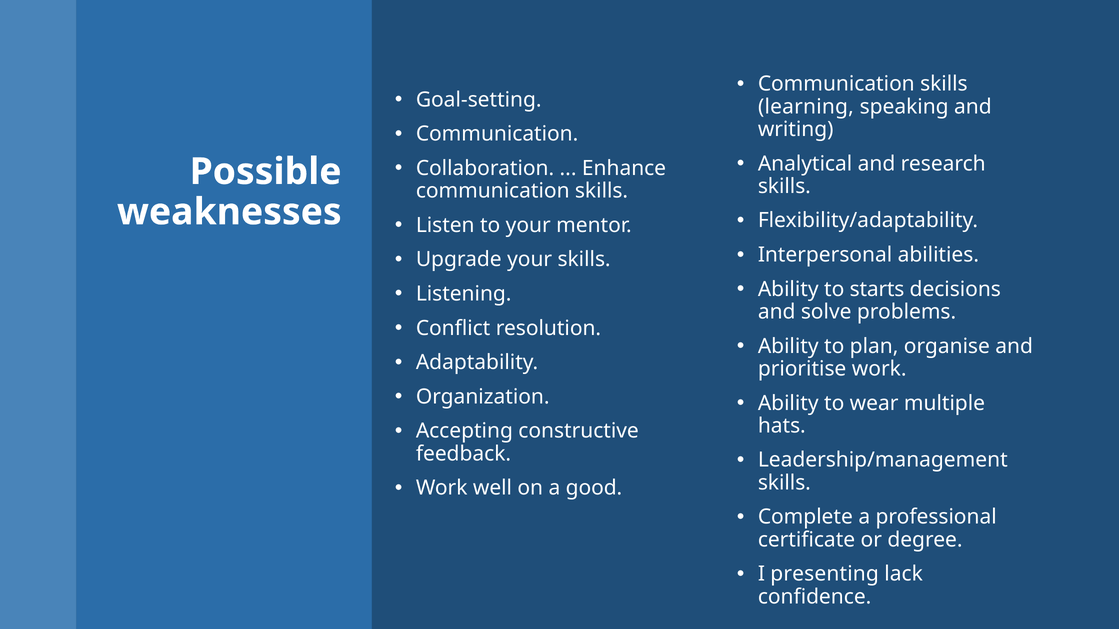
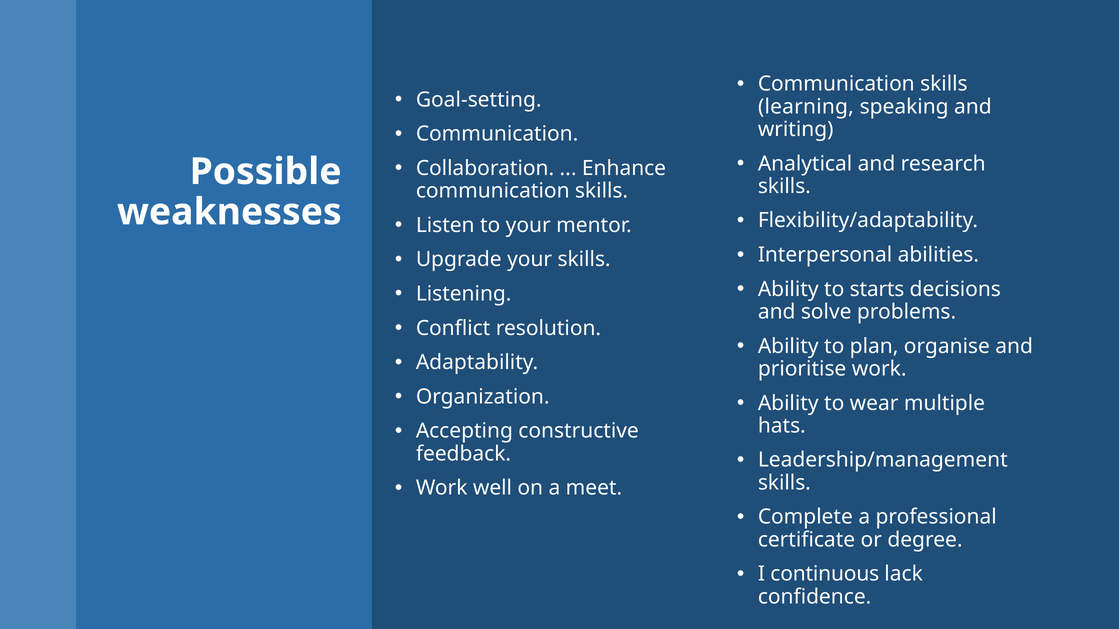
good: good -> meet
presenting: presenting -> continuous
